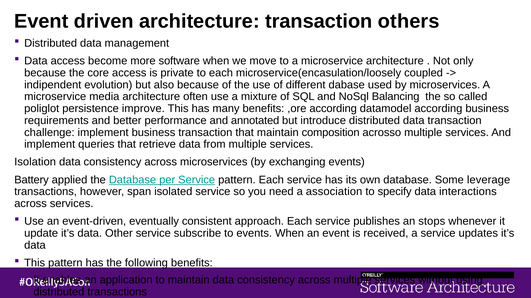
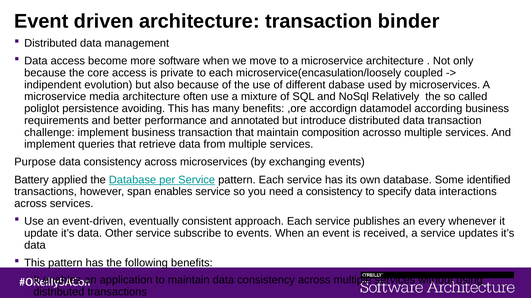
others: others -> binder
Balancing: Balancing -> Relatively
improve: improve -> avoiding
,ore according: according -> accordign
Isolation: Isolation -> Purpose
leverage: leverage -> identified
span isolated: isolated -> enables
a association: association -> consistency
stops: stops -> every
